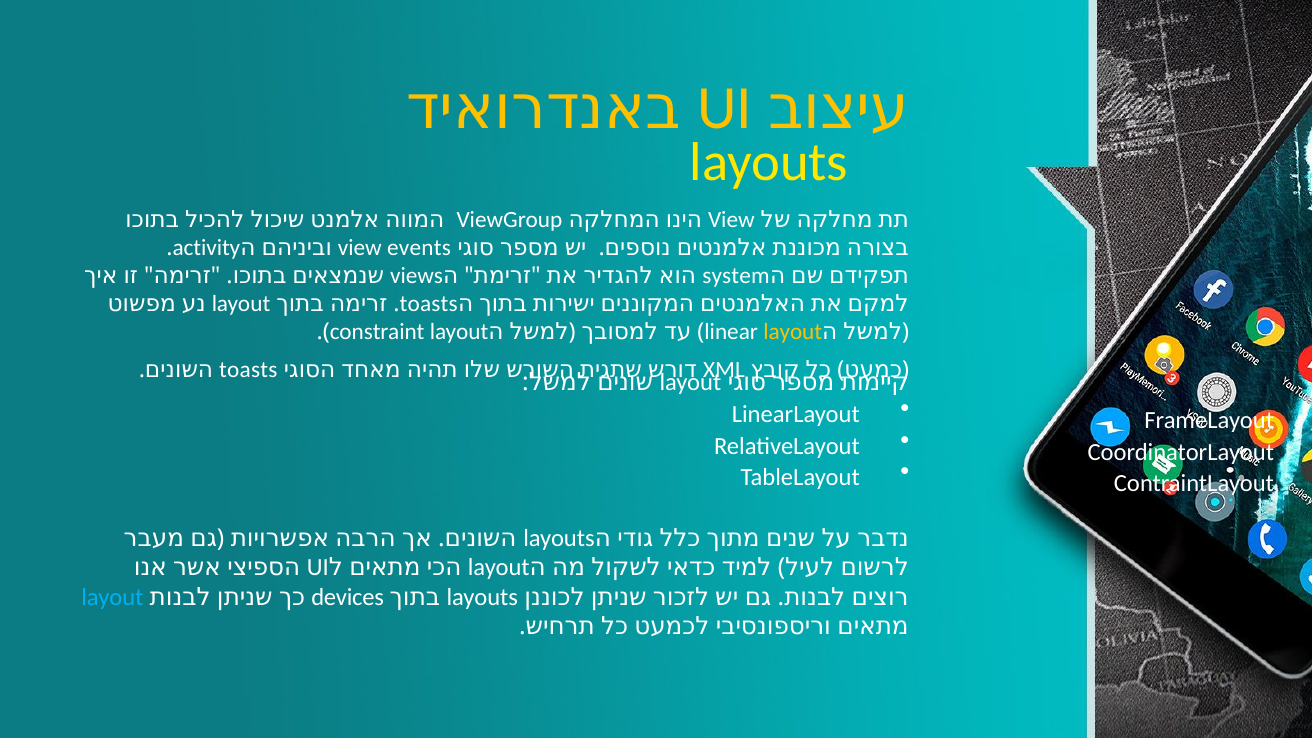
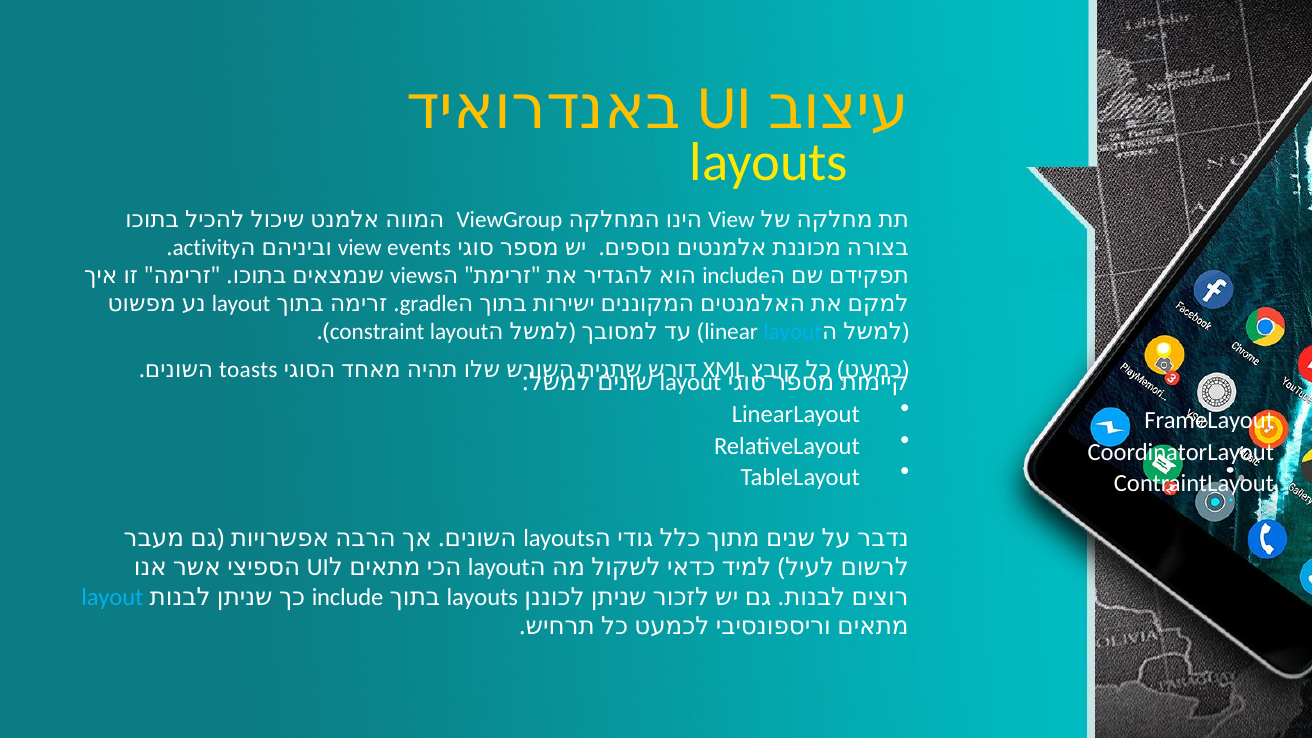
system at (736, 276): system -> include
toasts at (429, 304): toasts -> gradle
layout at (793, 331) colour: yellow -> light blue
devices at (348, 597): devices -> include
